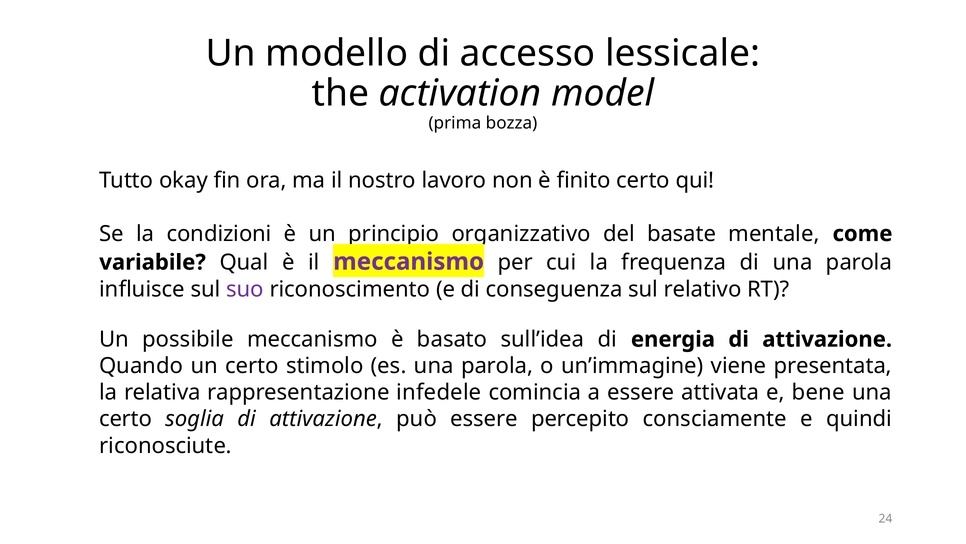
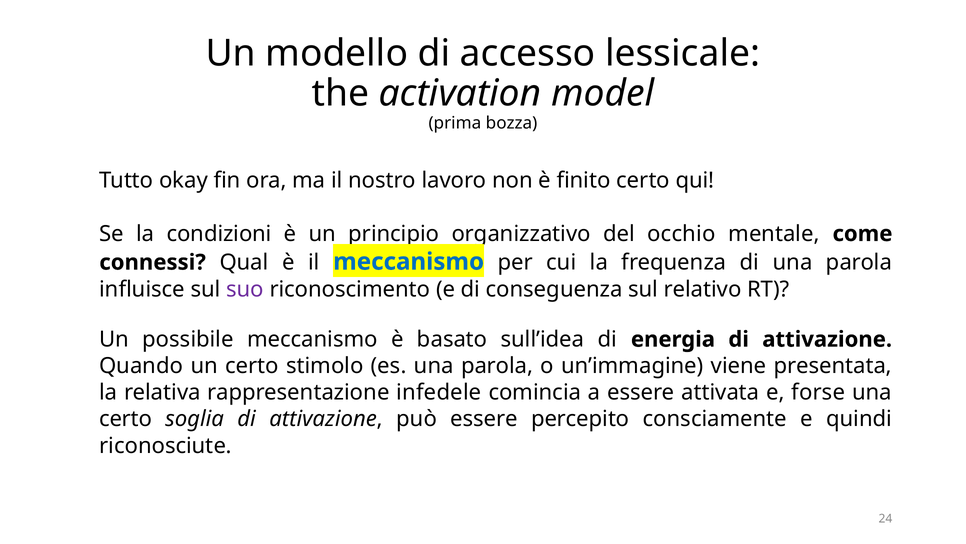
basate: basate -> occhio
variabile: variabile -> connessi
meccanismo at (409, 261) colour: purple -> blue
bene: bene -> forse
